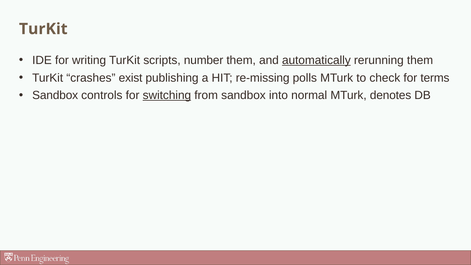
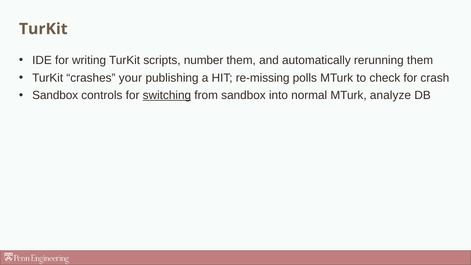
automatically underline: present -> none
exist: exist -> your
terms: terms -> crash
denotes: denotes -> analyze
